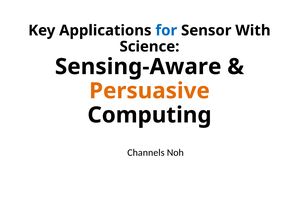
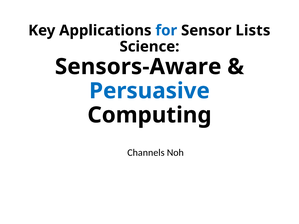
With: With -> Lists
Sensing-Aware: Sensing-Aware -> Sensors-Aware
Persuasive colour: orange -> blue
